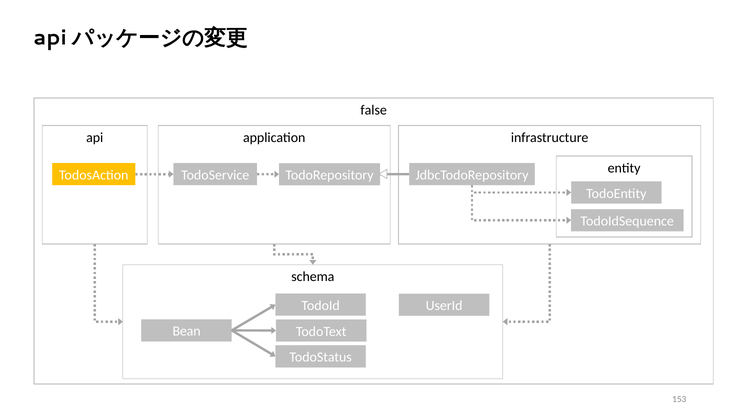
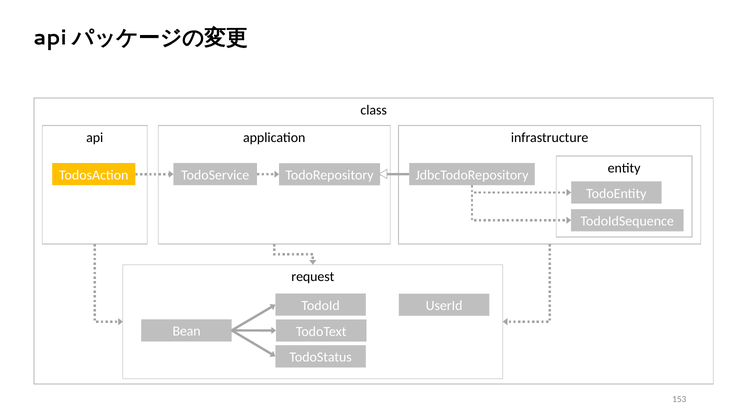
false: false -> class
schema: schema -> request
